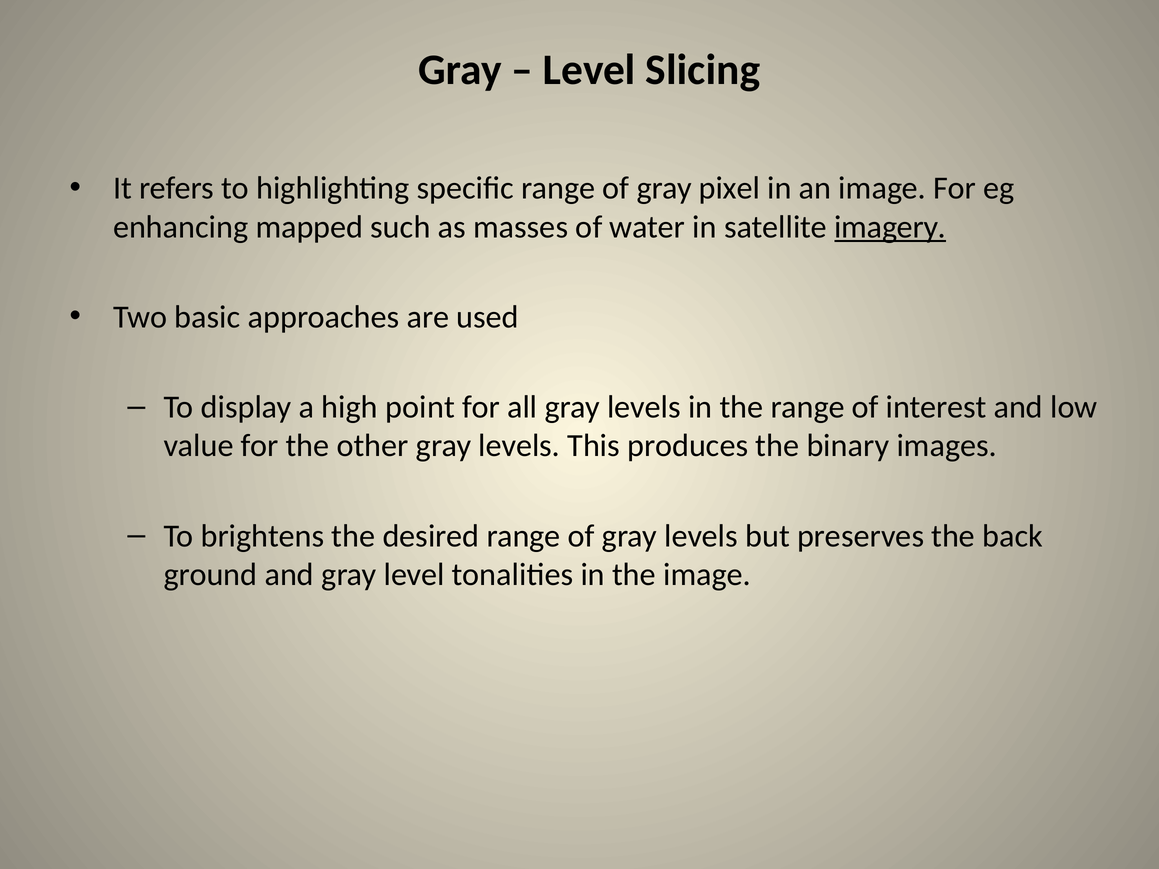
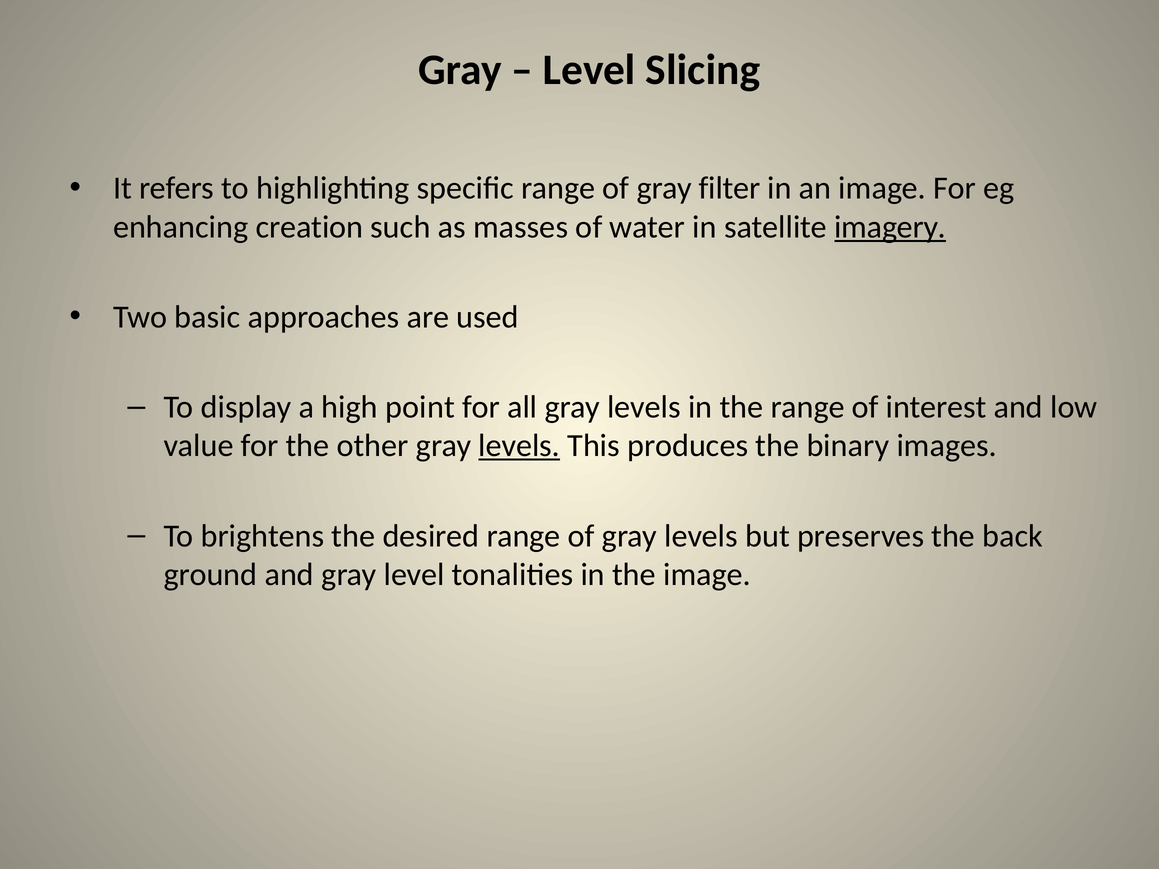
pixel: pixel -> filter
mapped: mapped -> creation
levels at (519, 446) underline: none -> present
